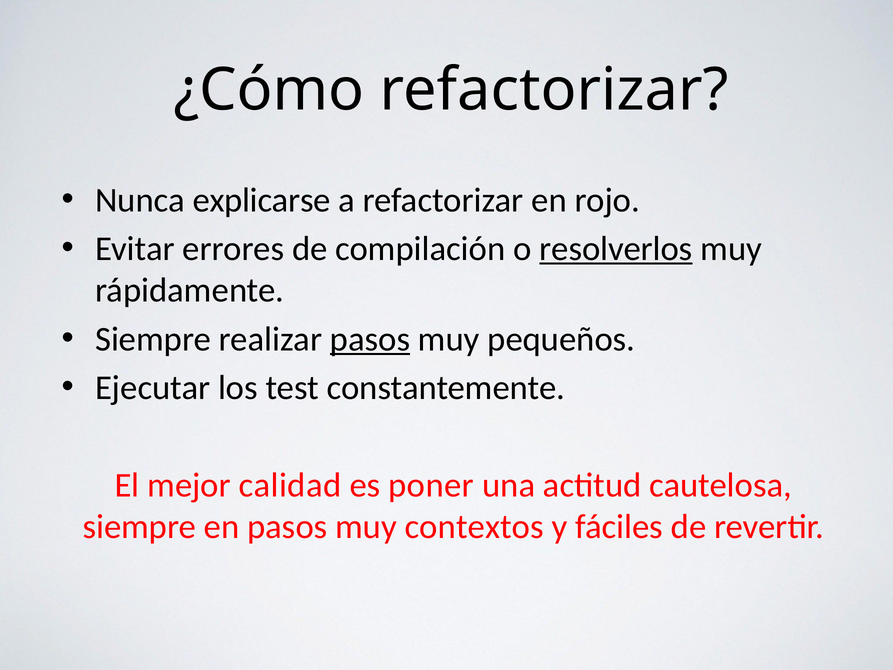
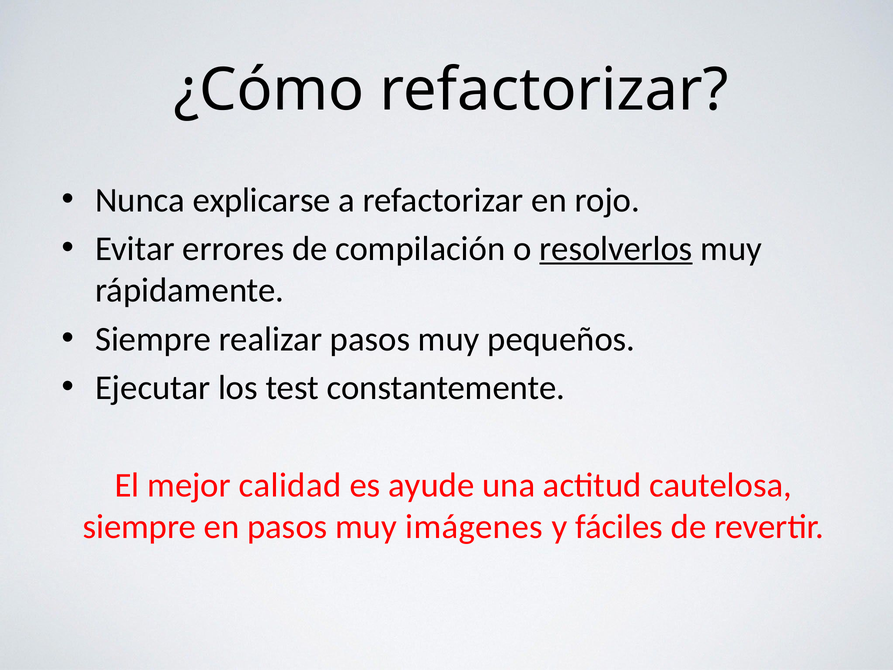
pasos at (370, 339) underline: present -> none
poner: poner -> ayude
contextos: contextos -> imágenes
